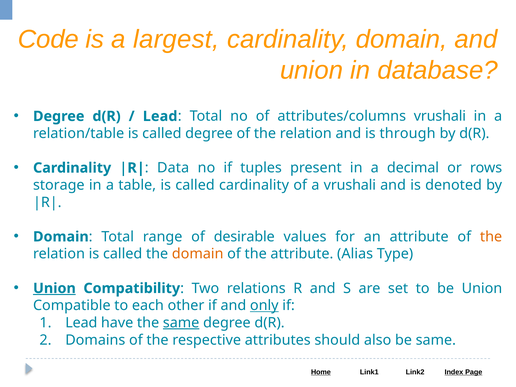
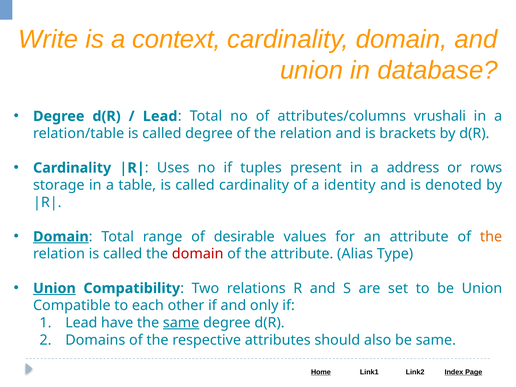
Code: Code -> Write
largest: largest -> context
through: through -> brackets
Data: Data -> Uses
decimal: decimal -> address
a vrushali: vrushali -> identity
Domain at (61, 237) underline: none -> present
domain at (198, 254) colour: orange -> red
only underline: present -> none
